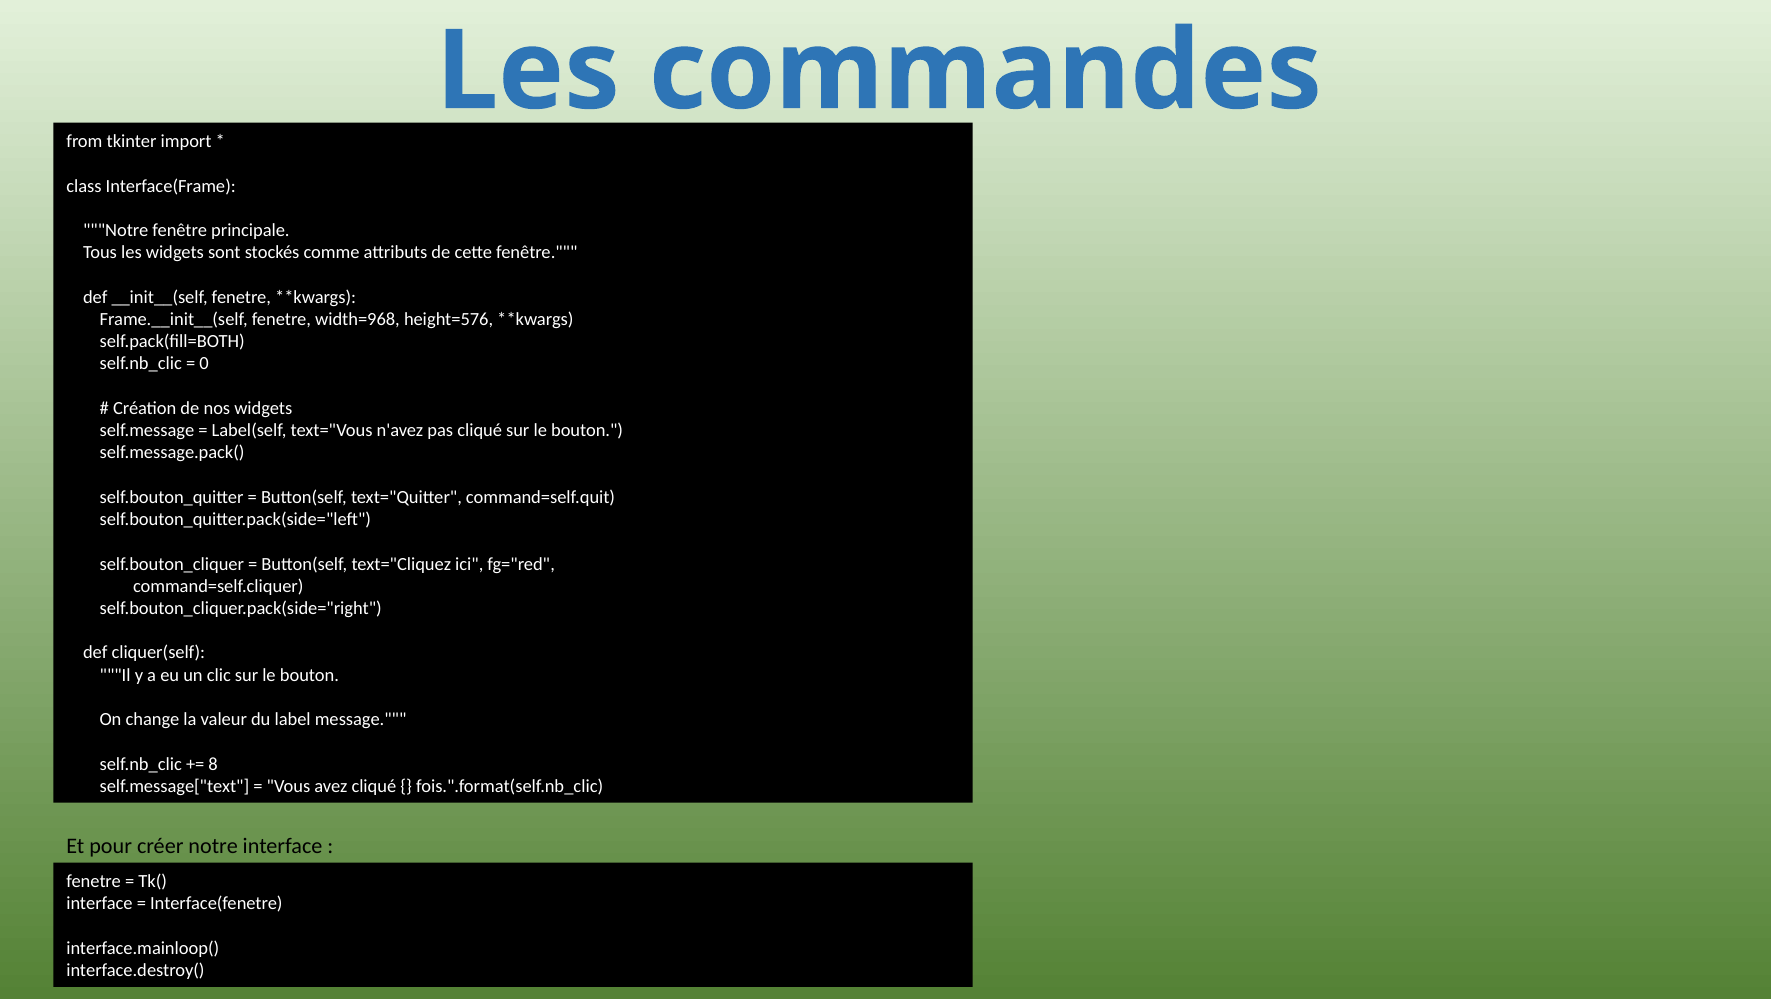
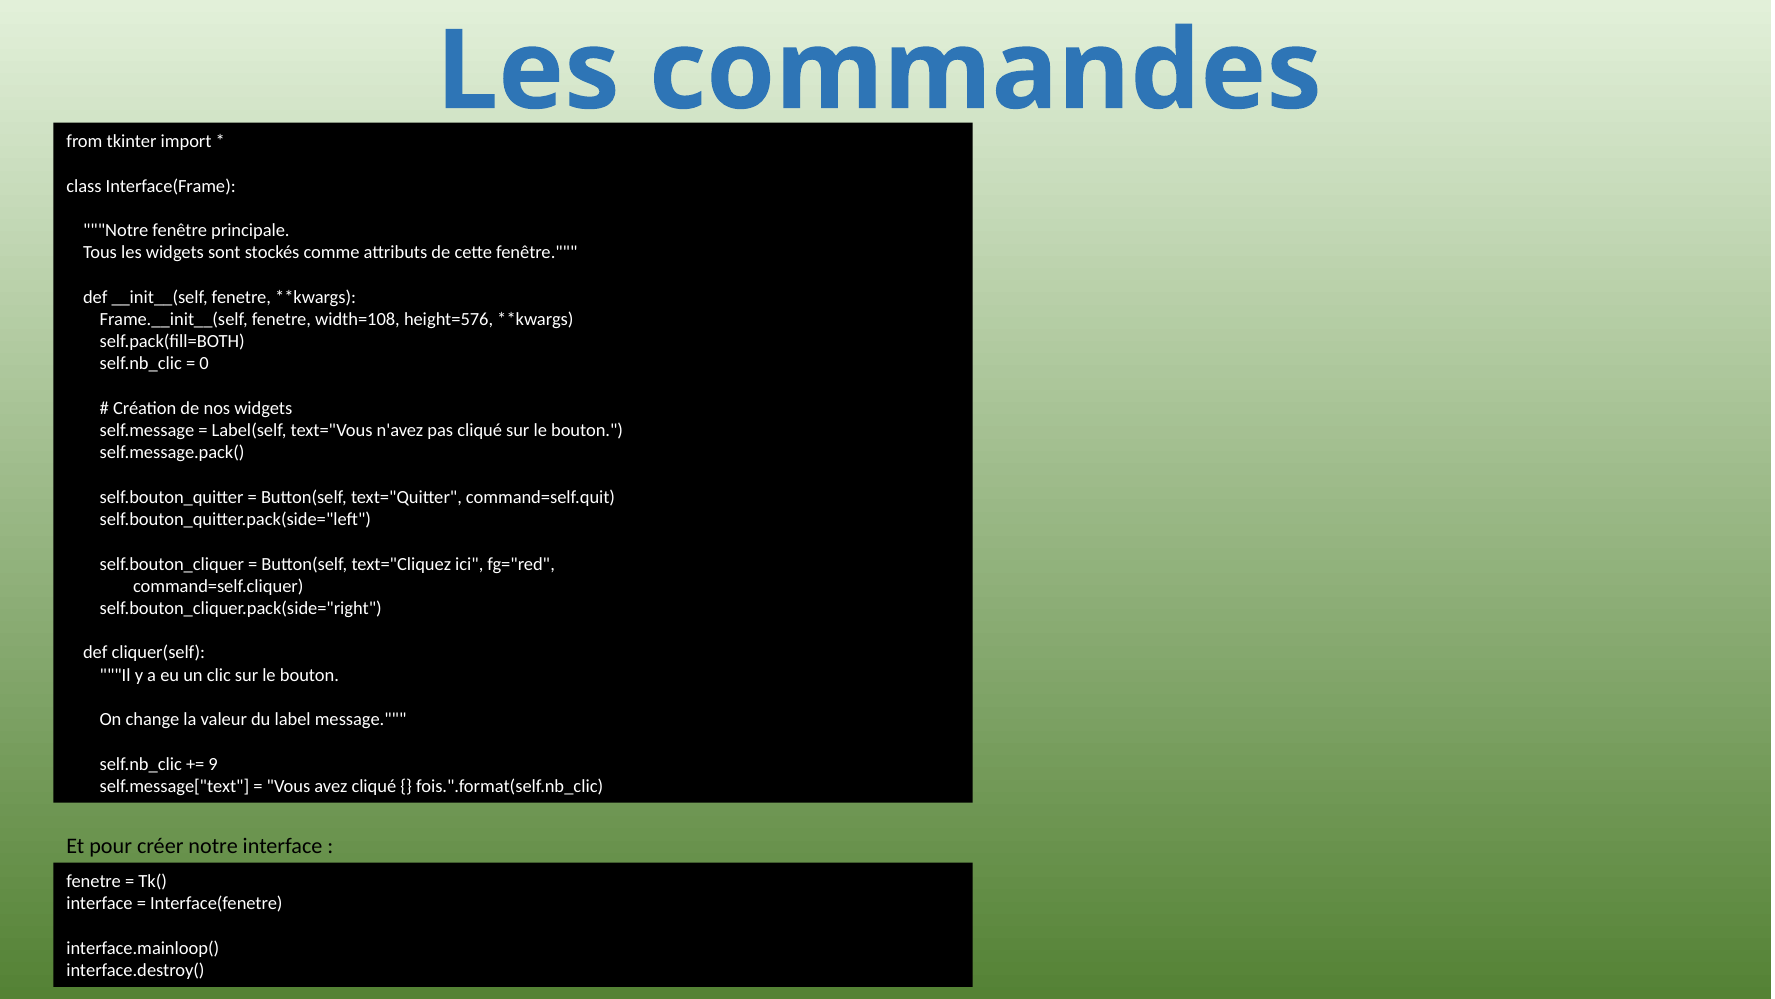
width=968: width=968 -> width=108
8: 8 -> 9
